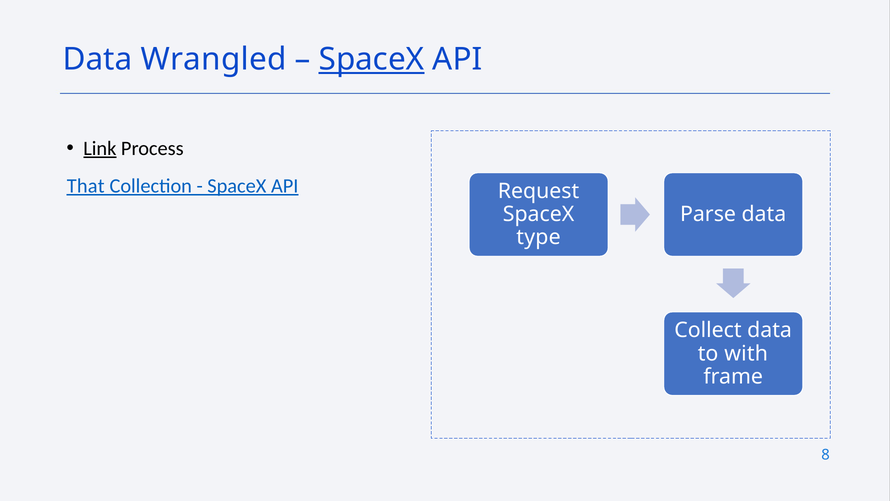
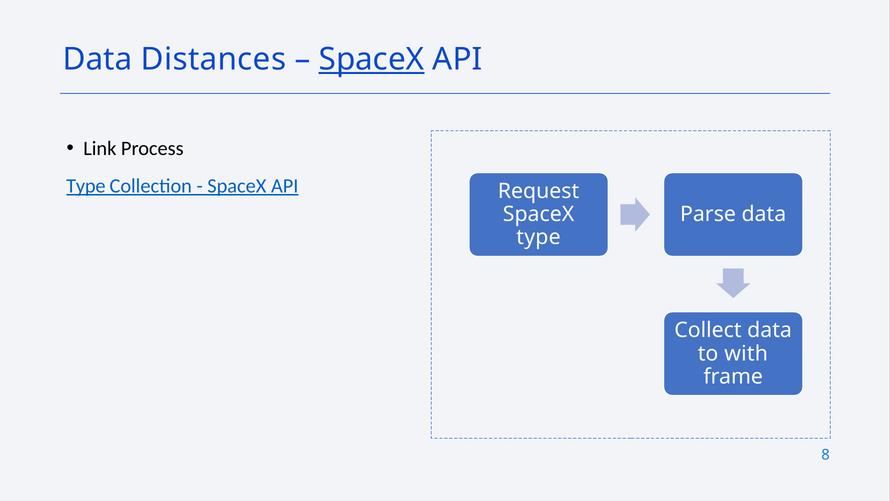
Wrangled: Wrangled -> Distances
Link underline: present -> none
That at (86, 186): That -> Type
